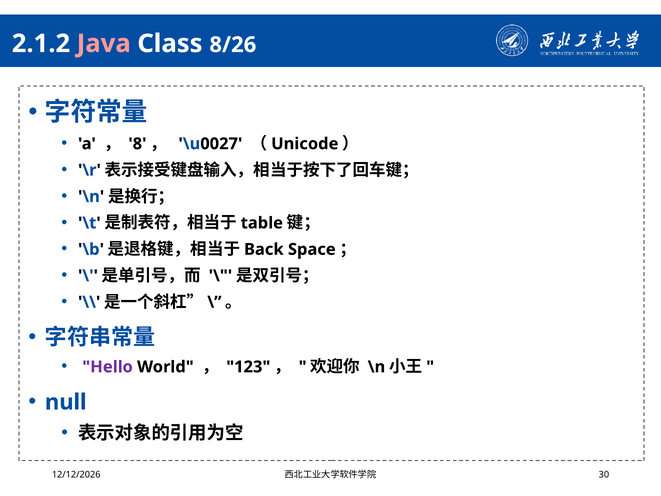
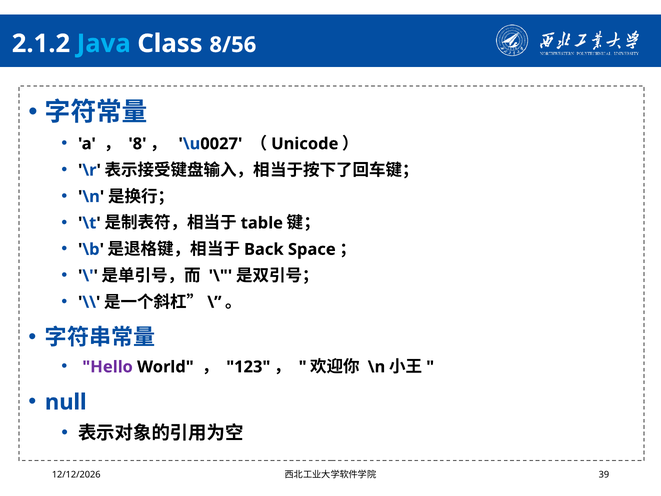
Java colour: pink -> light blue
8/26: 8/26 -> 8/56
30: 30 -> 39
